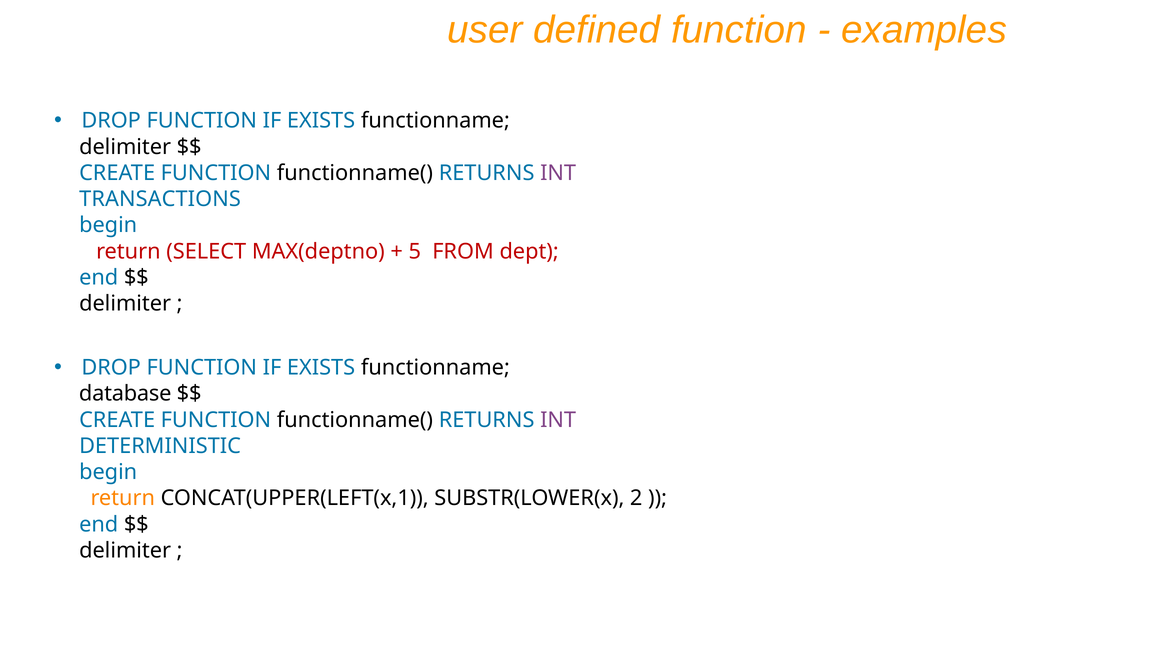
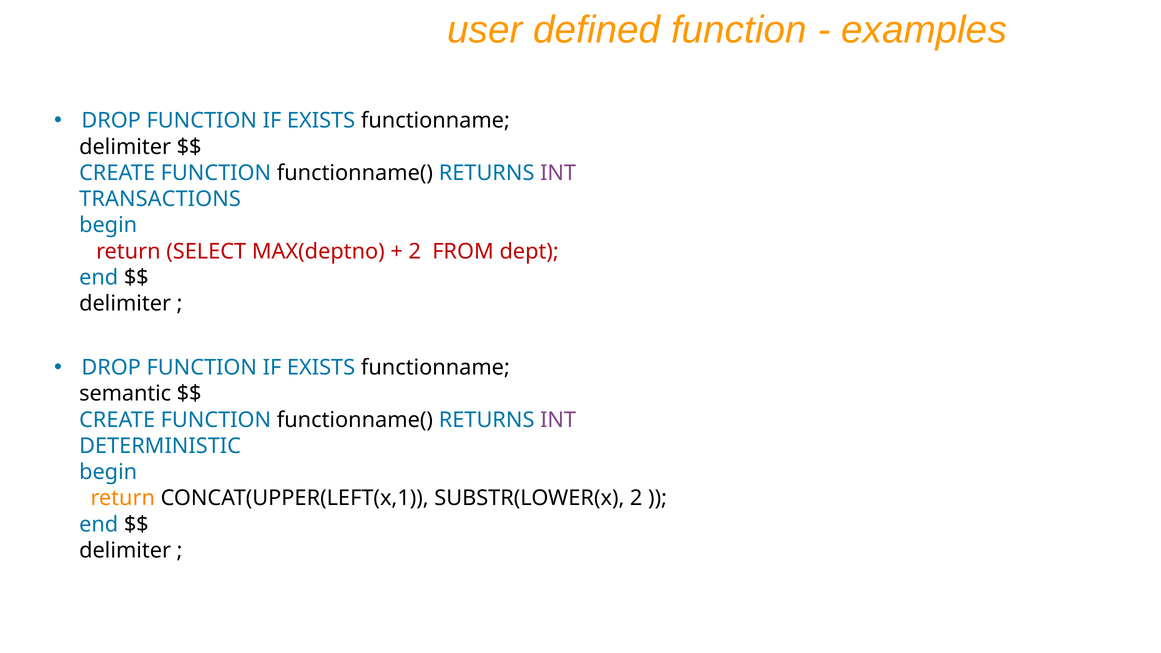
5 at (415, 251): 5 -> 2
database: database -> semantic
